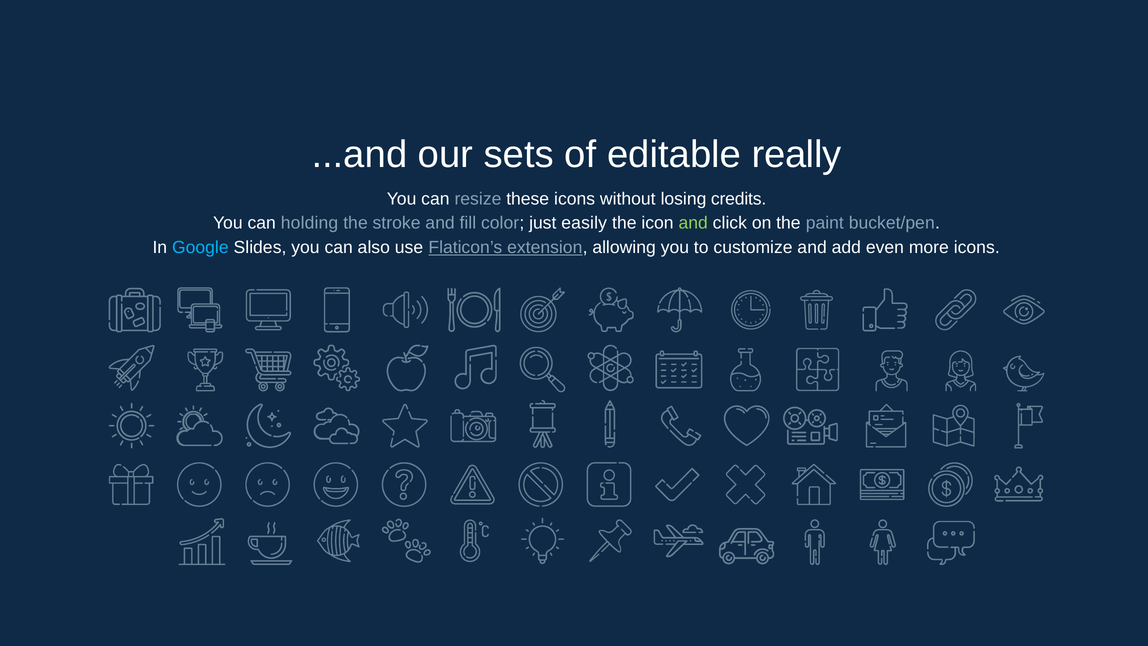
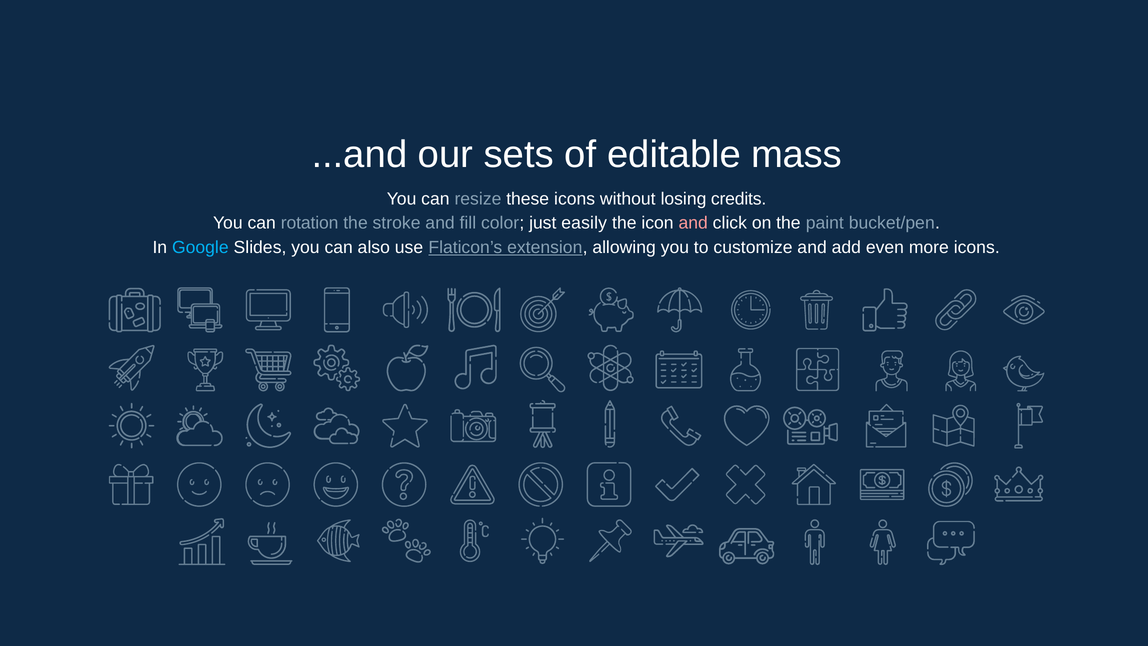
really: really -> mass
holding: holding -> rotation
and at (693, 223) colour: light green -> pink
